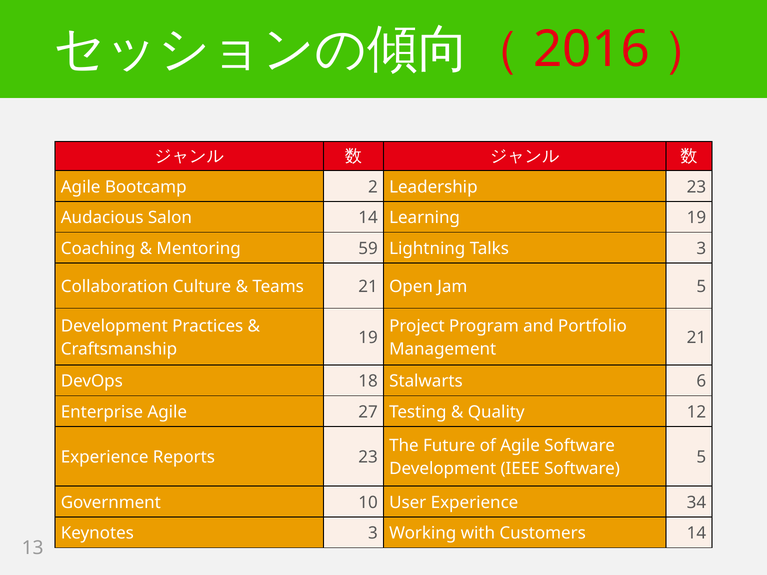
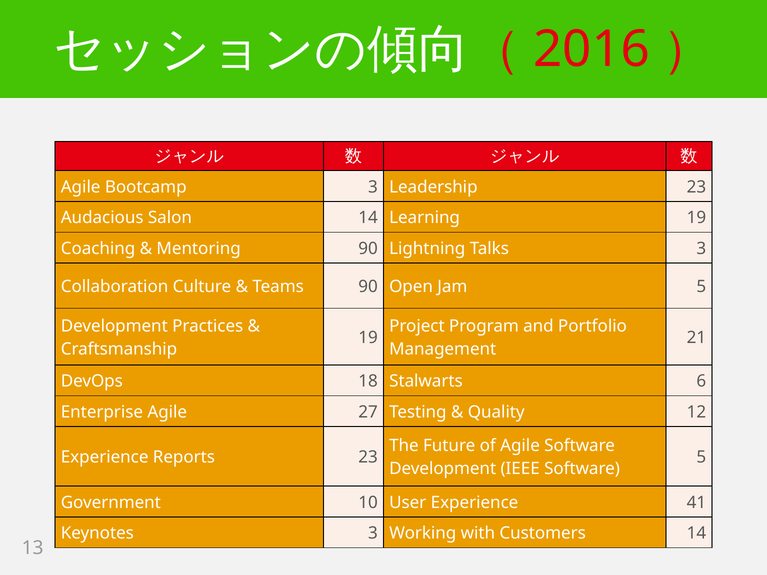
Bootcamp 2: 2 -> 3
Mentoring 59: 59 -> 90
Teams 21: 21 -> 90
34: 34 -> 41
